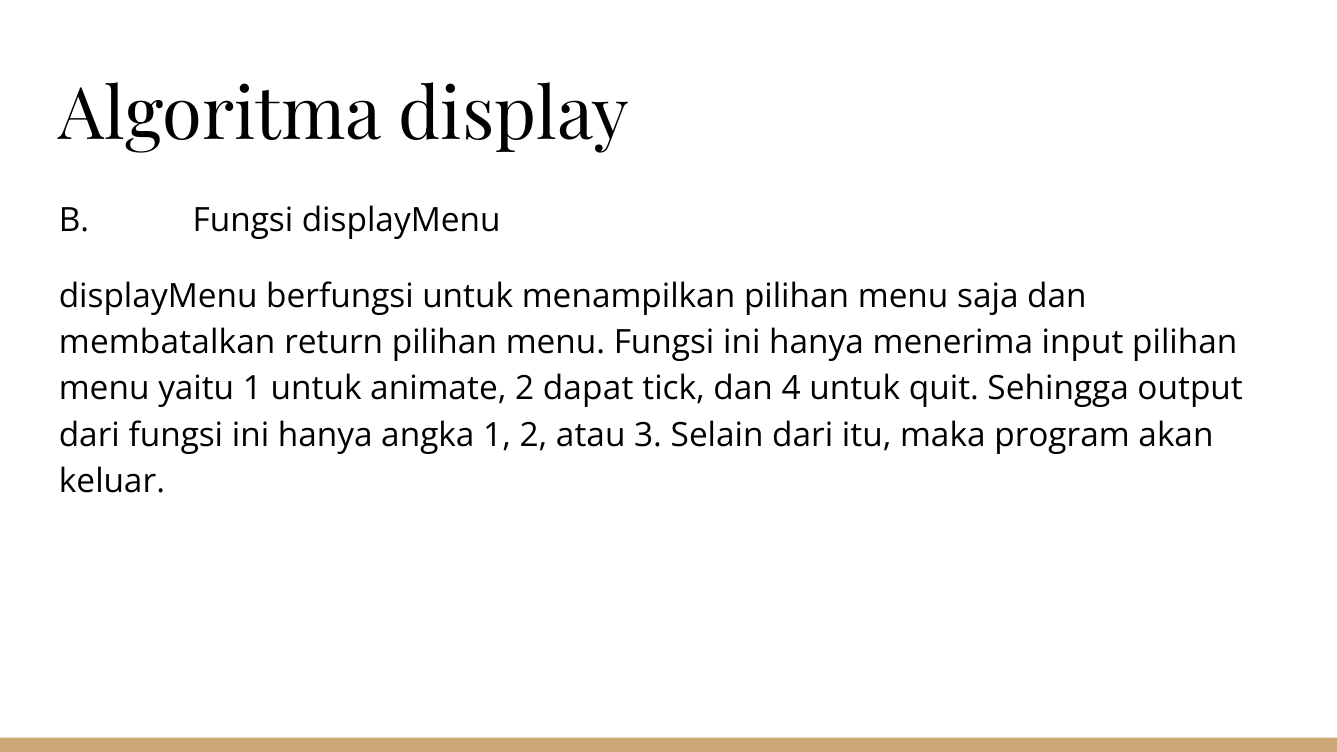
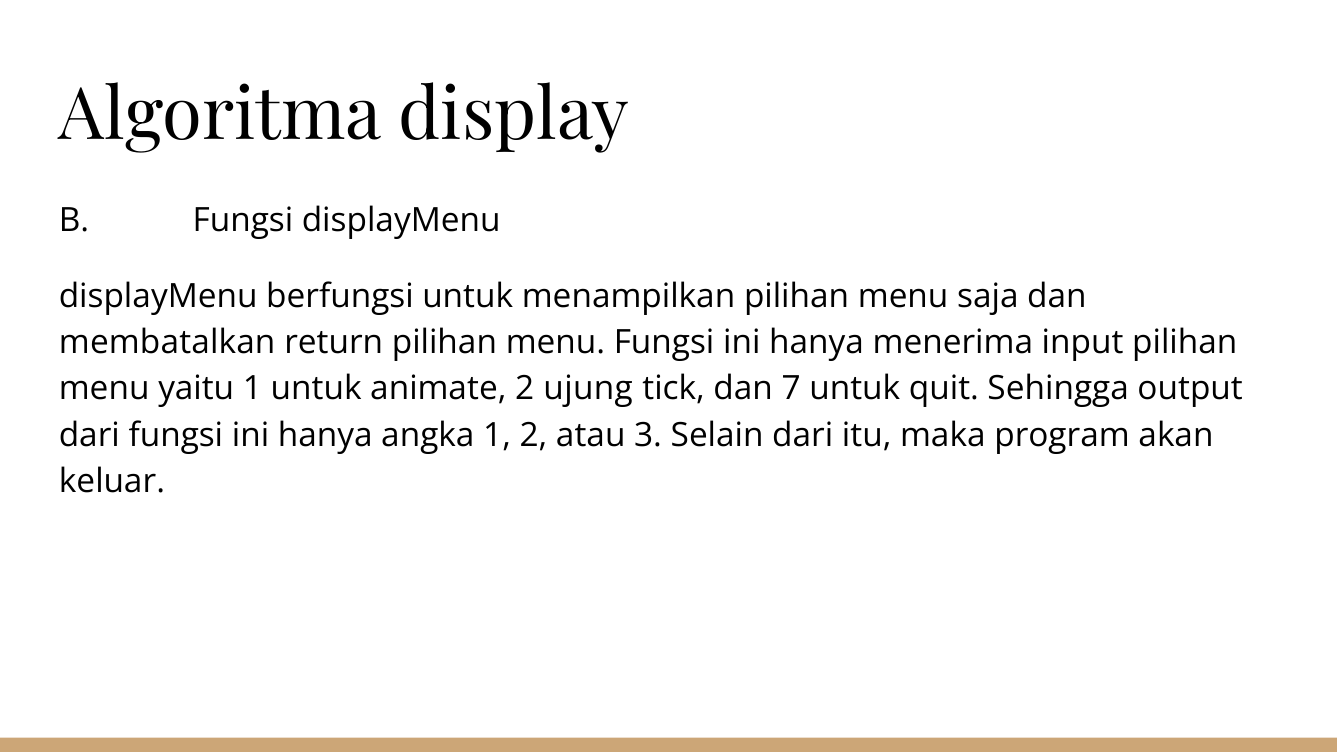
dapat: dapat -> ujung
4: 4 -> 7
